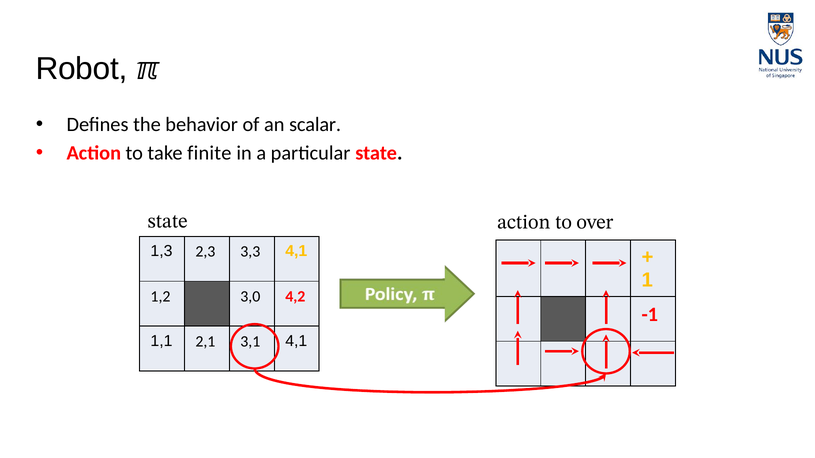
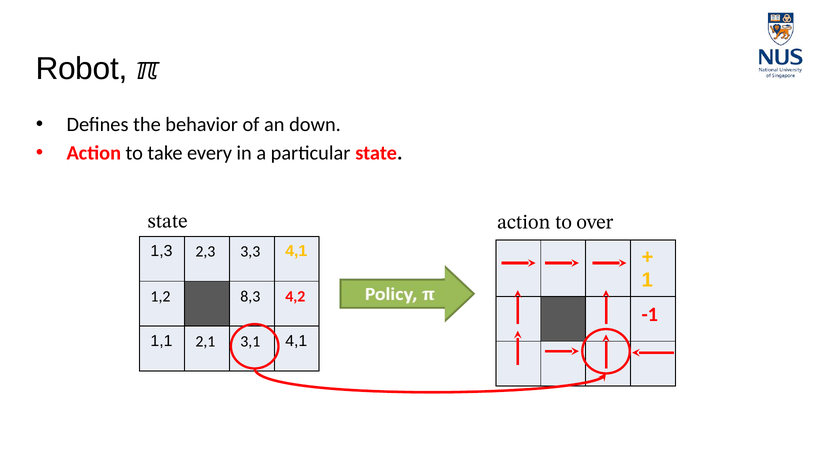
scalar: scalar -> down
finite: finite -> every
3,0: 3,0 -> 8,3
